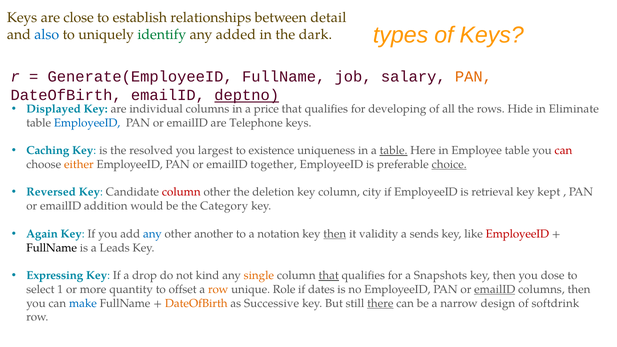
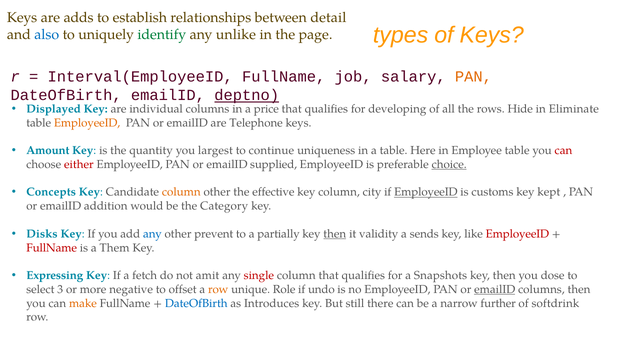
close: close -> adds
added: added -> unlike
dark: dark -> page
Generate(EmployeeID: Generate(EmployeeID -> Interval(EmployeeID
EmployeeID at (87, 123) colour: blue -> orange
Caching: Caching -> Amount
resolved: resolved -> quantity
existence: existence -> continue
table at (394, 151) underline: present -> none
either colour: orange -> red
together: together -> supplied
Reversed: Reversed -> Concepts
column at (181, 192) colour: red -> orange
deletion: deletion -> effective
EmployeeID at (426, 192) underline: none -> present
retrieval: retrieval -> customs
Again: Again -> Disks
another: another -> prevent
notation: notation -> partially
FullName at (52, 248) colour: black -> red
Leads: Leads -> Them
drop: drop -> fetch
kind: kind -> amit
single colour: orange -> red
that at (329, 276) underline: present -> none
1: 1 -> 3
quantity: quantity -> negative
dates: dates -> undo
make colour: blue -> orange
DateOfBirth at (196, 303) colour: orange -> blue
Successive: Successive -> Introduces
there underline: present -> none
design: design -> further
